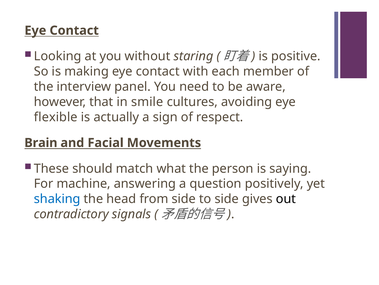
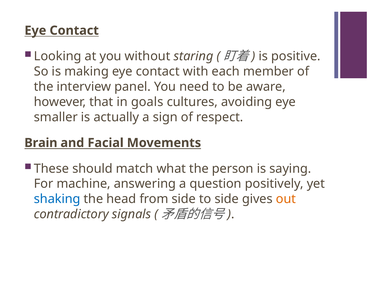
smile: smile -> goals
flexible: flexible -> smaller
out colour: black -> orange
